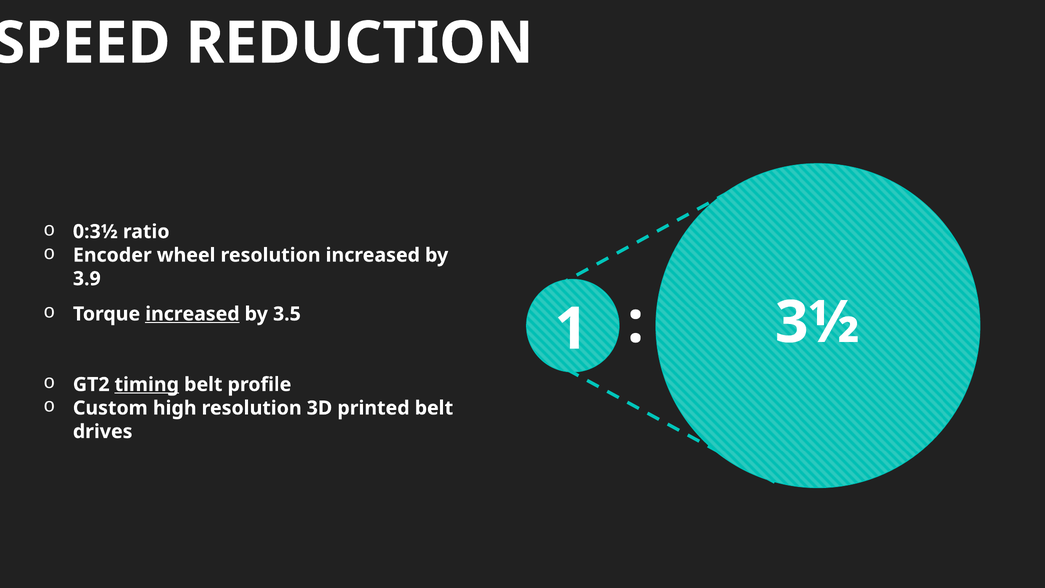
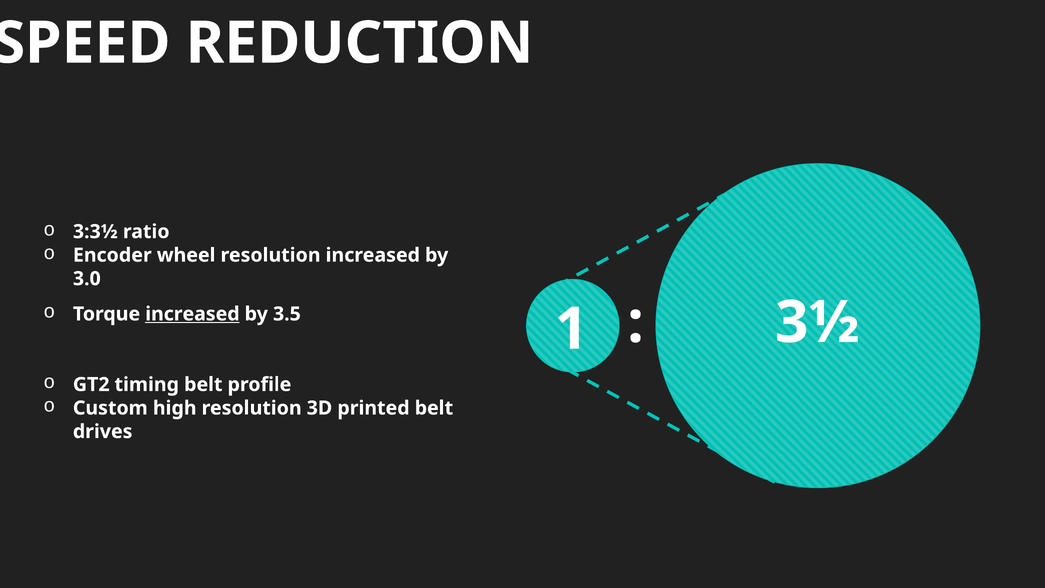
0:3½: 0:3½ -> 3:3½
3.9: 3.9 -> 3.0
timing underline: present -> none
